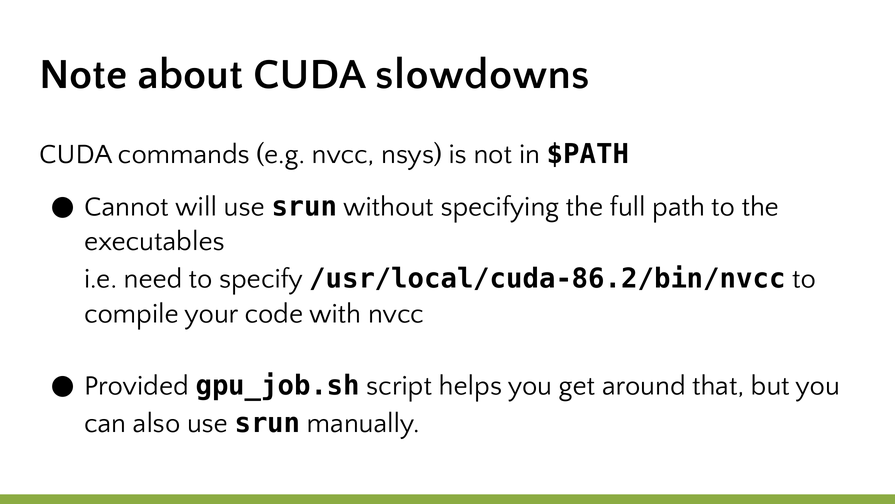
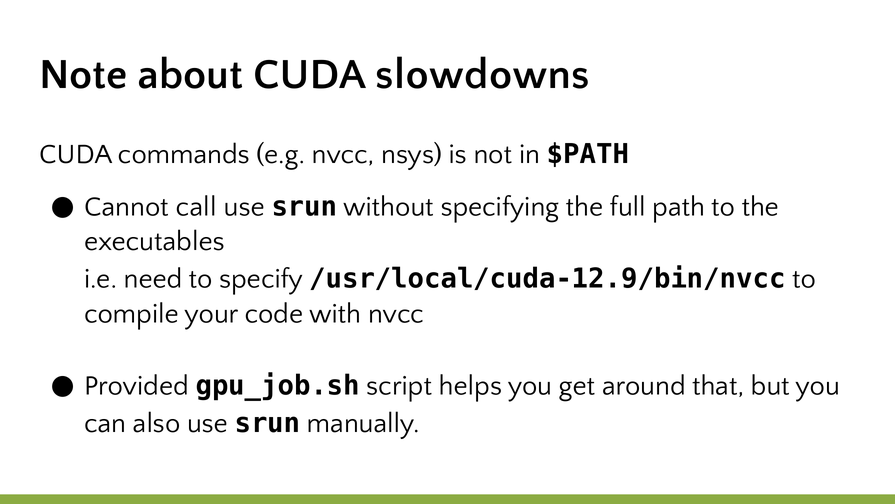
will: will -> call
/usr/local/cuda-86.2/bin/nvcc: /usr/local/cuda-86.2/bin/nvcc -> /usr/local/cuda-12.9/bin/nvcc
